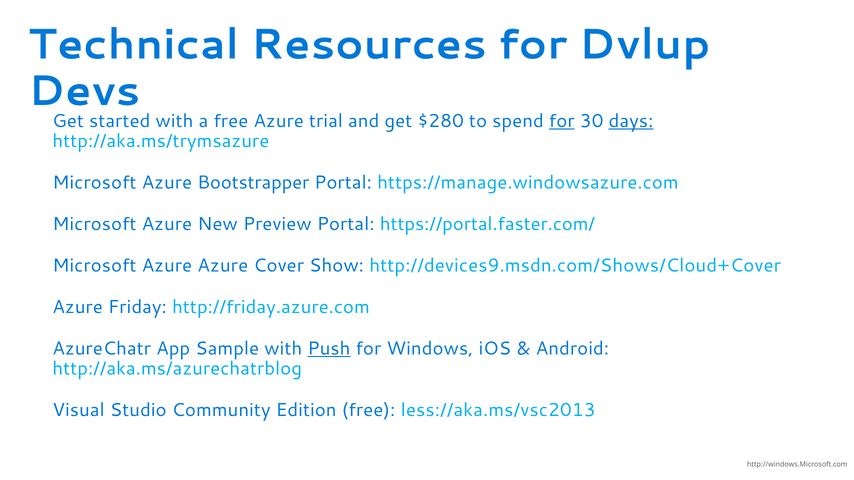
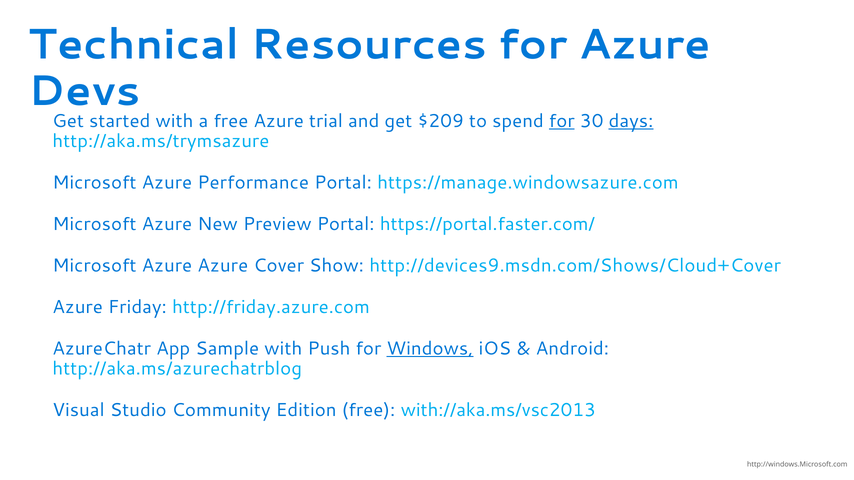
for Dvlup: Dvlup -> Azure
$280: $280 -> $209
Bootstrapper: Bootstrapper -> Performance
Push underline: present -> none
Windows underline: none -> present
less://aka.ms/vsc2013: less://aka.ms/vsc2013 -> with://aka.ms/vsc2013
